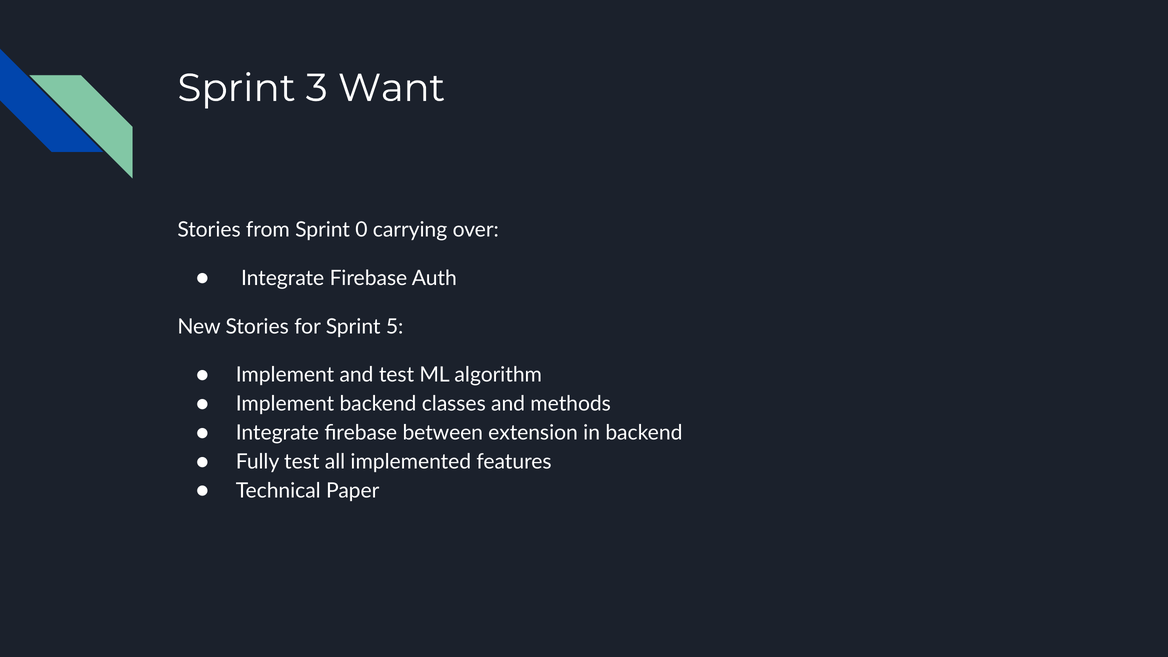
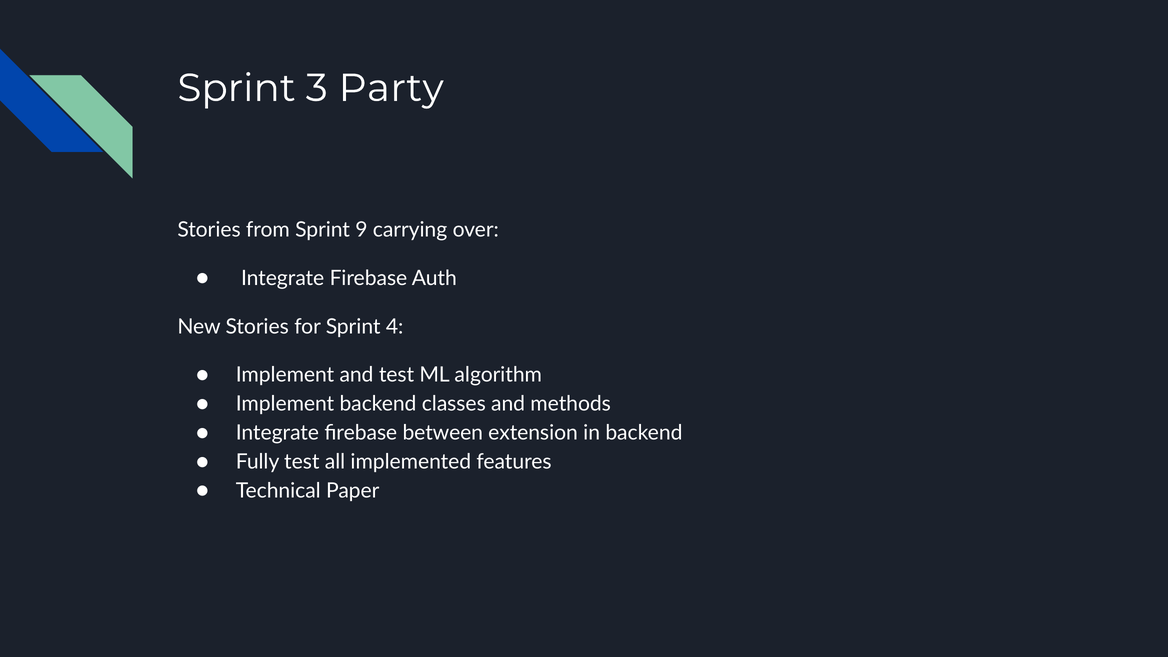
Want: Want -> Party
0: 0 -> 9
5: 5 -> 4
